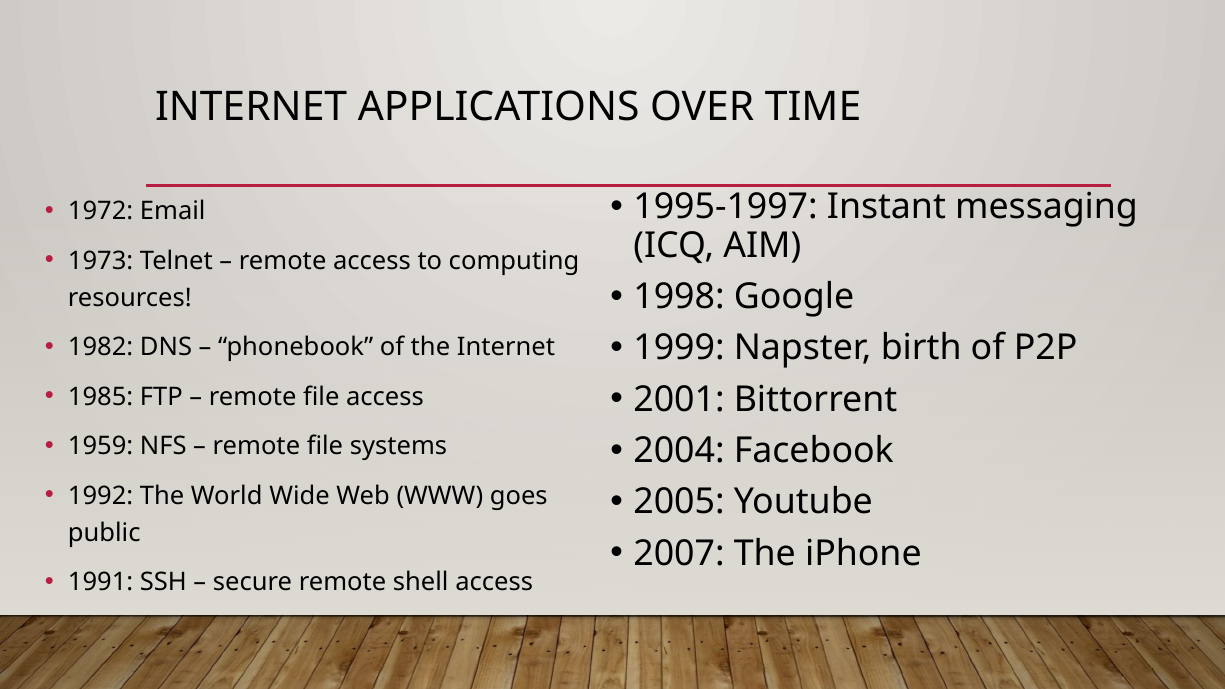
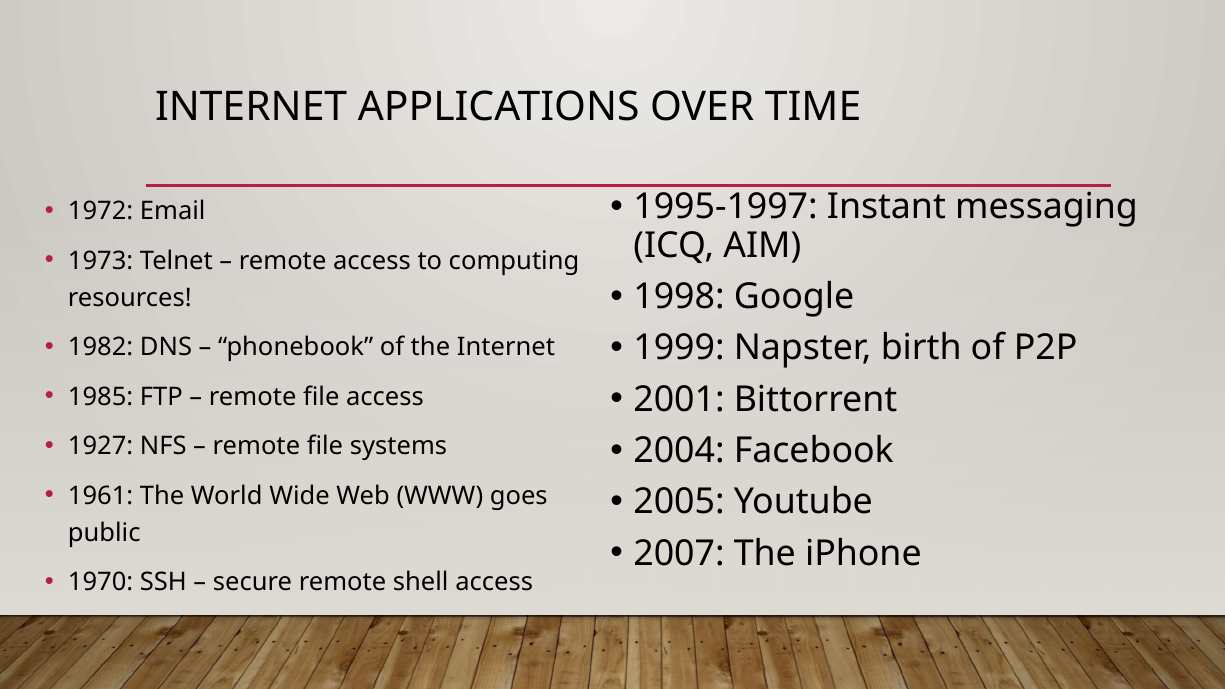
1959: 1959 -> 1927
1992: 1992 -> 1961
1991: 1991 -> 1970
